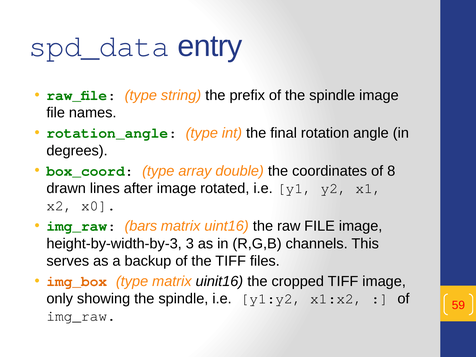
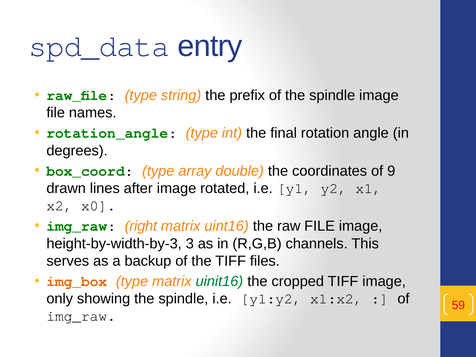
8: 8 -> 9
bars: bars -> right
uinit16 colour: black -> green
